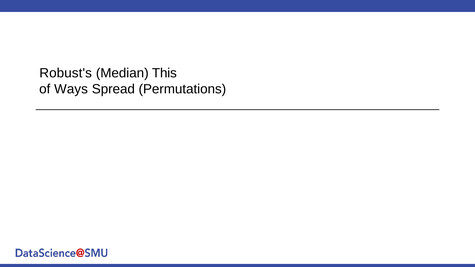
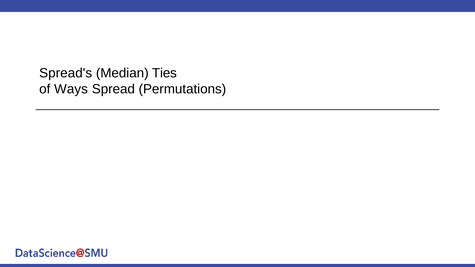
Robust's: Robust's -> Spread's
This: This -> Ties
